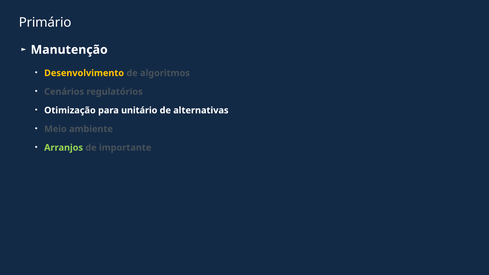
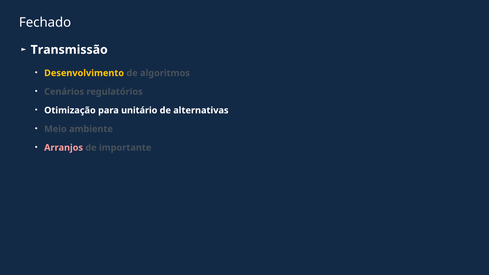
Primário: Primário -> Fechado
Manutenção: Manutenção -> Transmissão
Arranjos colour: light green -> pink
